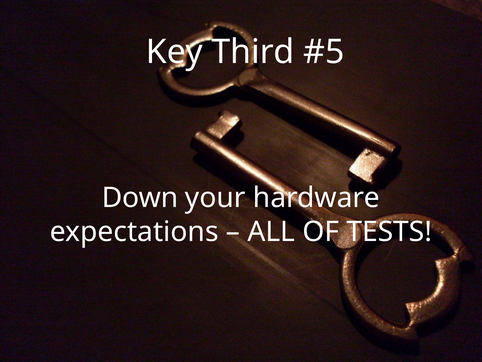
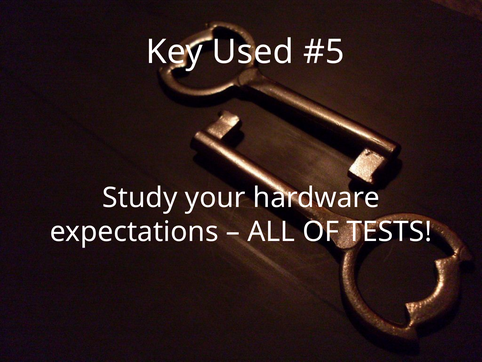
Third: Third -> Used
Down: Down -> Study
